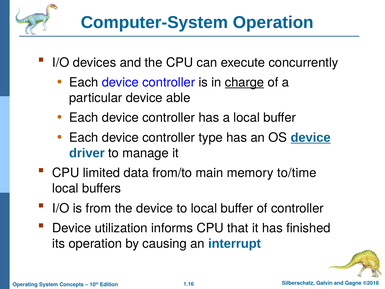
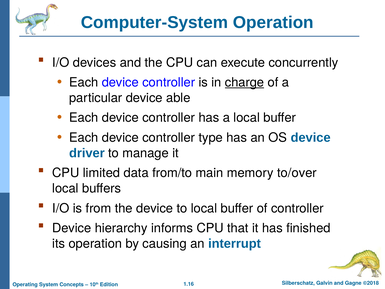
device at (311, 138) underline: present -> none
to/time: to/time -> to/over
utilization: utilization -> hierarchy
